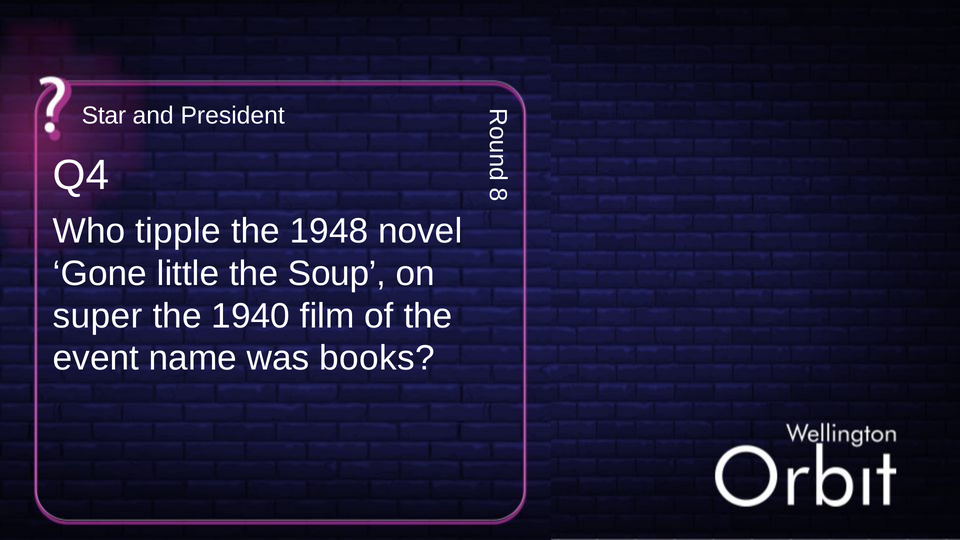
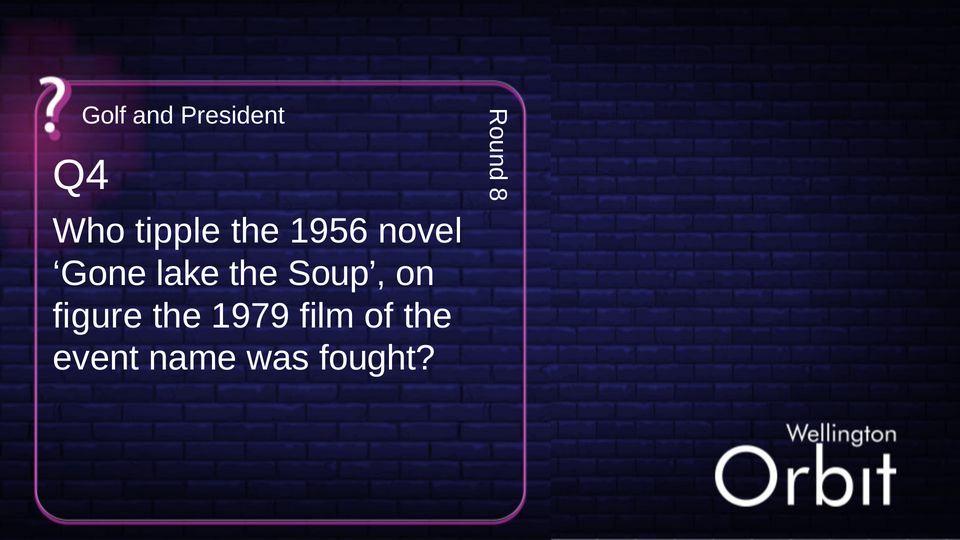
Star: Star -> Golf
1948: 1948 -> 1956
little: little -> lake
super: super -> figure
1940: 1940 -> 1979
books: books -> fought
